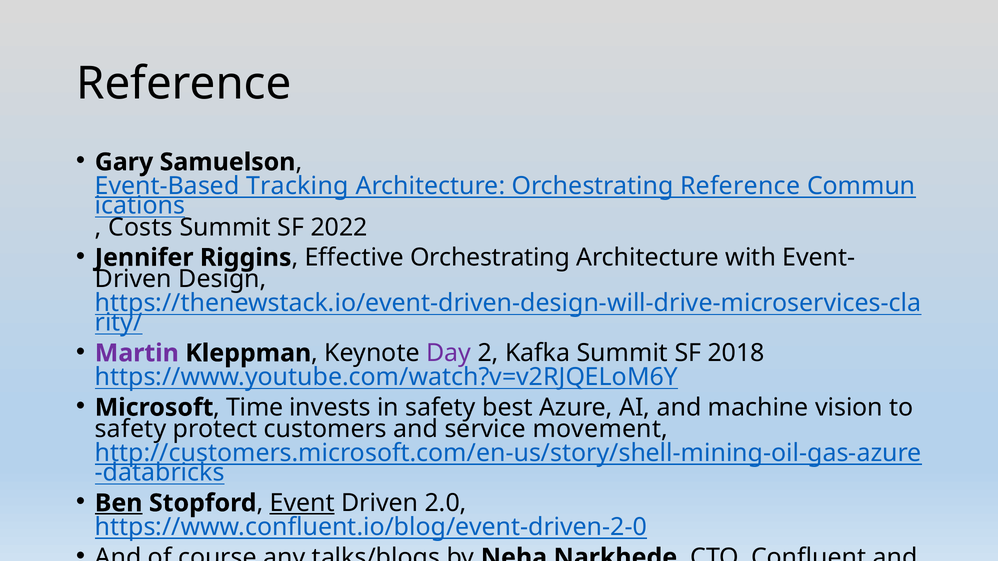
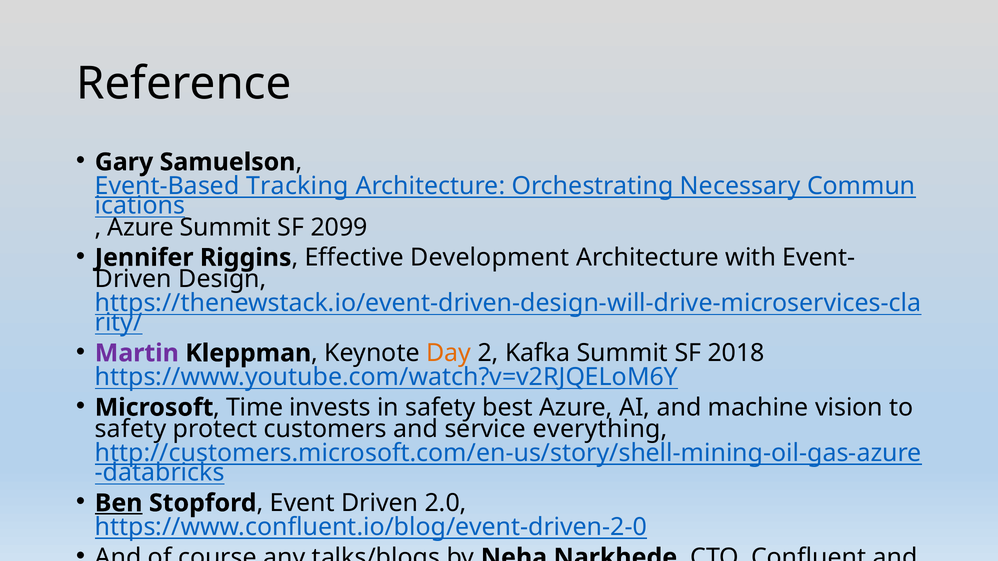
Orchestrating Reference: Reference -> Necessary
Costs at (140, 228): Costs -> Azure
2022: 2022 -> 2099
Effective Orchestrating: Orchestrating -> Development
Day colour: purple -> orange
movement: movement -> everything
Event underline: present -> none
